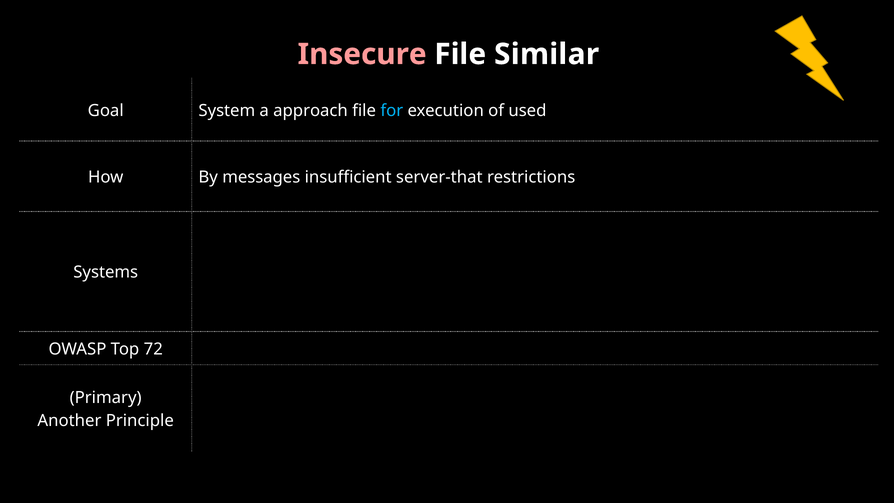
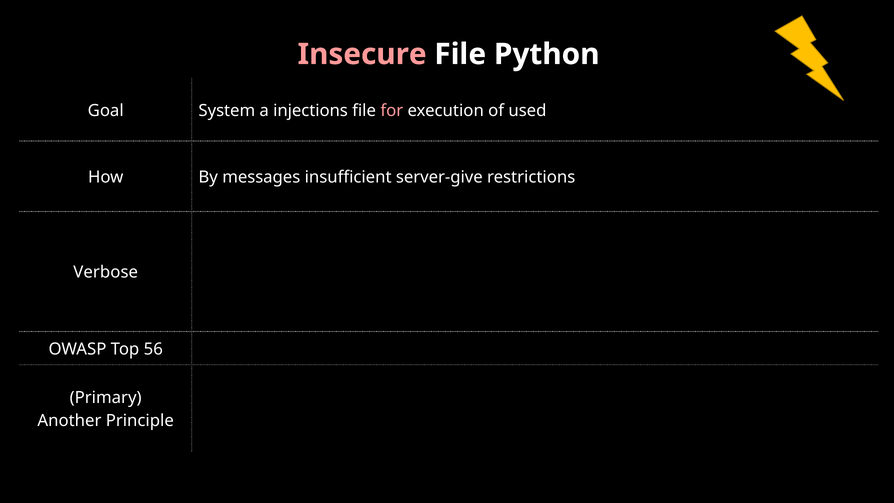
Similar: Similar -> Python
approach: approach -> injections
for colour: light blue -> pink
server-that: server-that -> server-give
Systems: Systems -> Verbose
72: 72 -> 56
